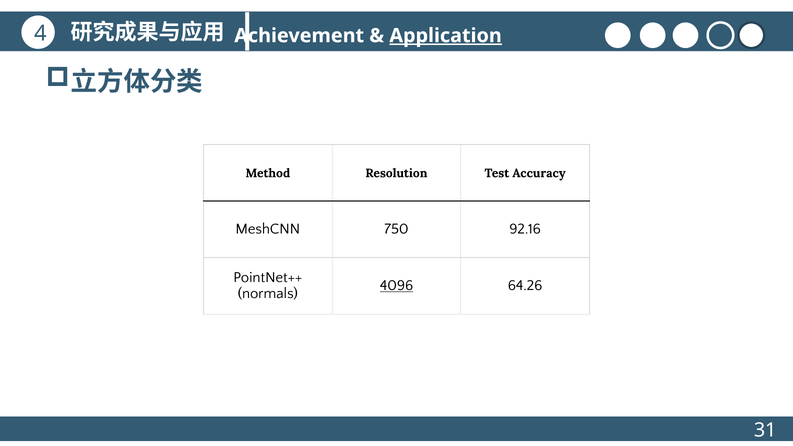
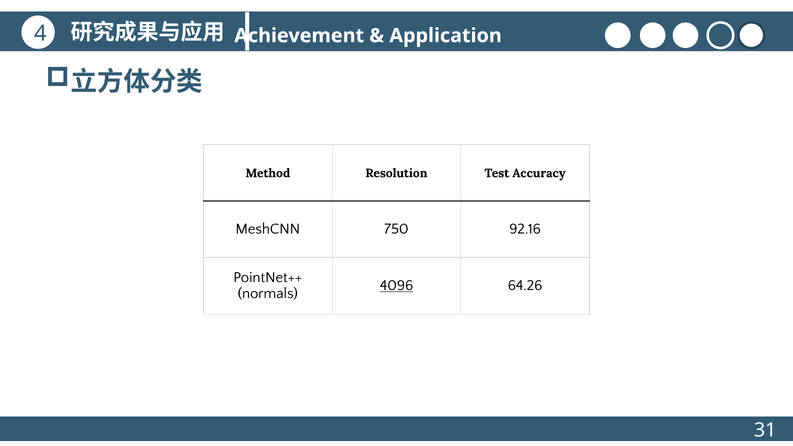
Application underline: present -> none
